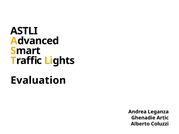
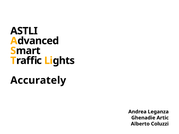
Evaluation: Evaluation -> Accurately
